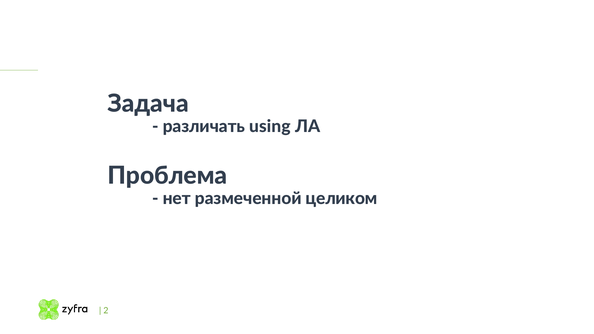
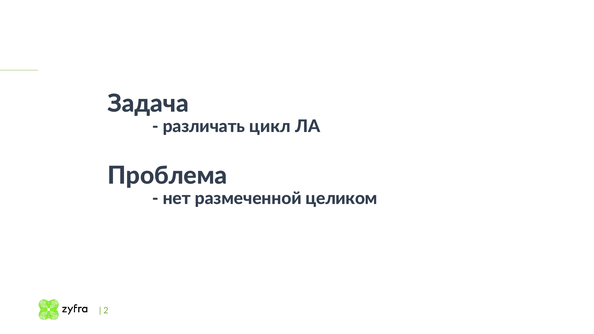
using: using -> цикл
